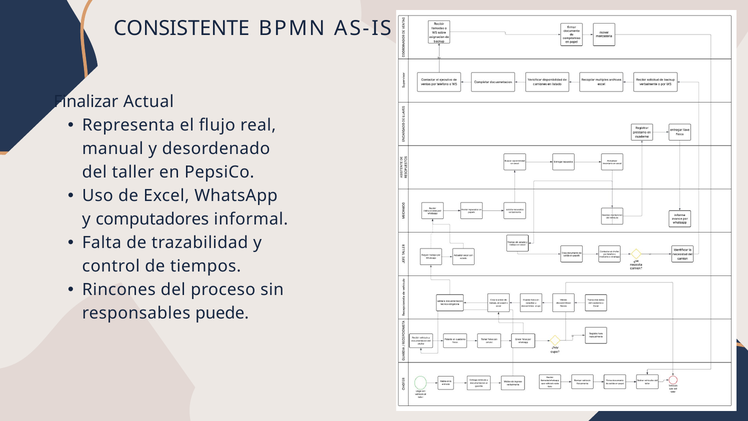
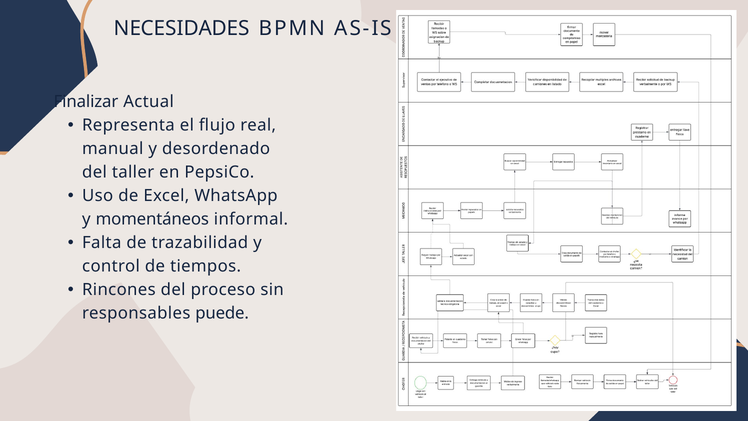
CONSISTENTE: CONSISTENTE -> NECESIDADES
computadores: computadores -> momentáneos
